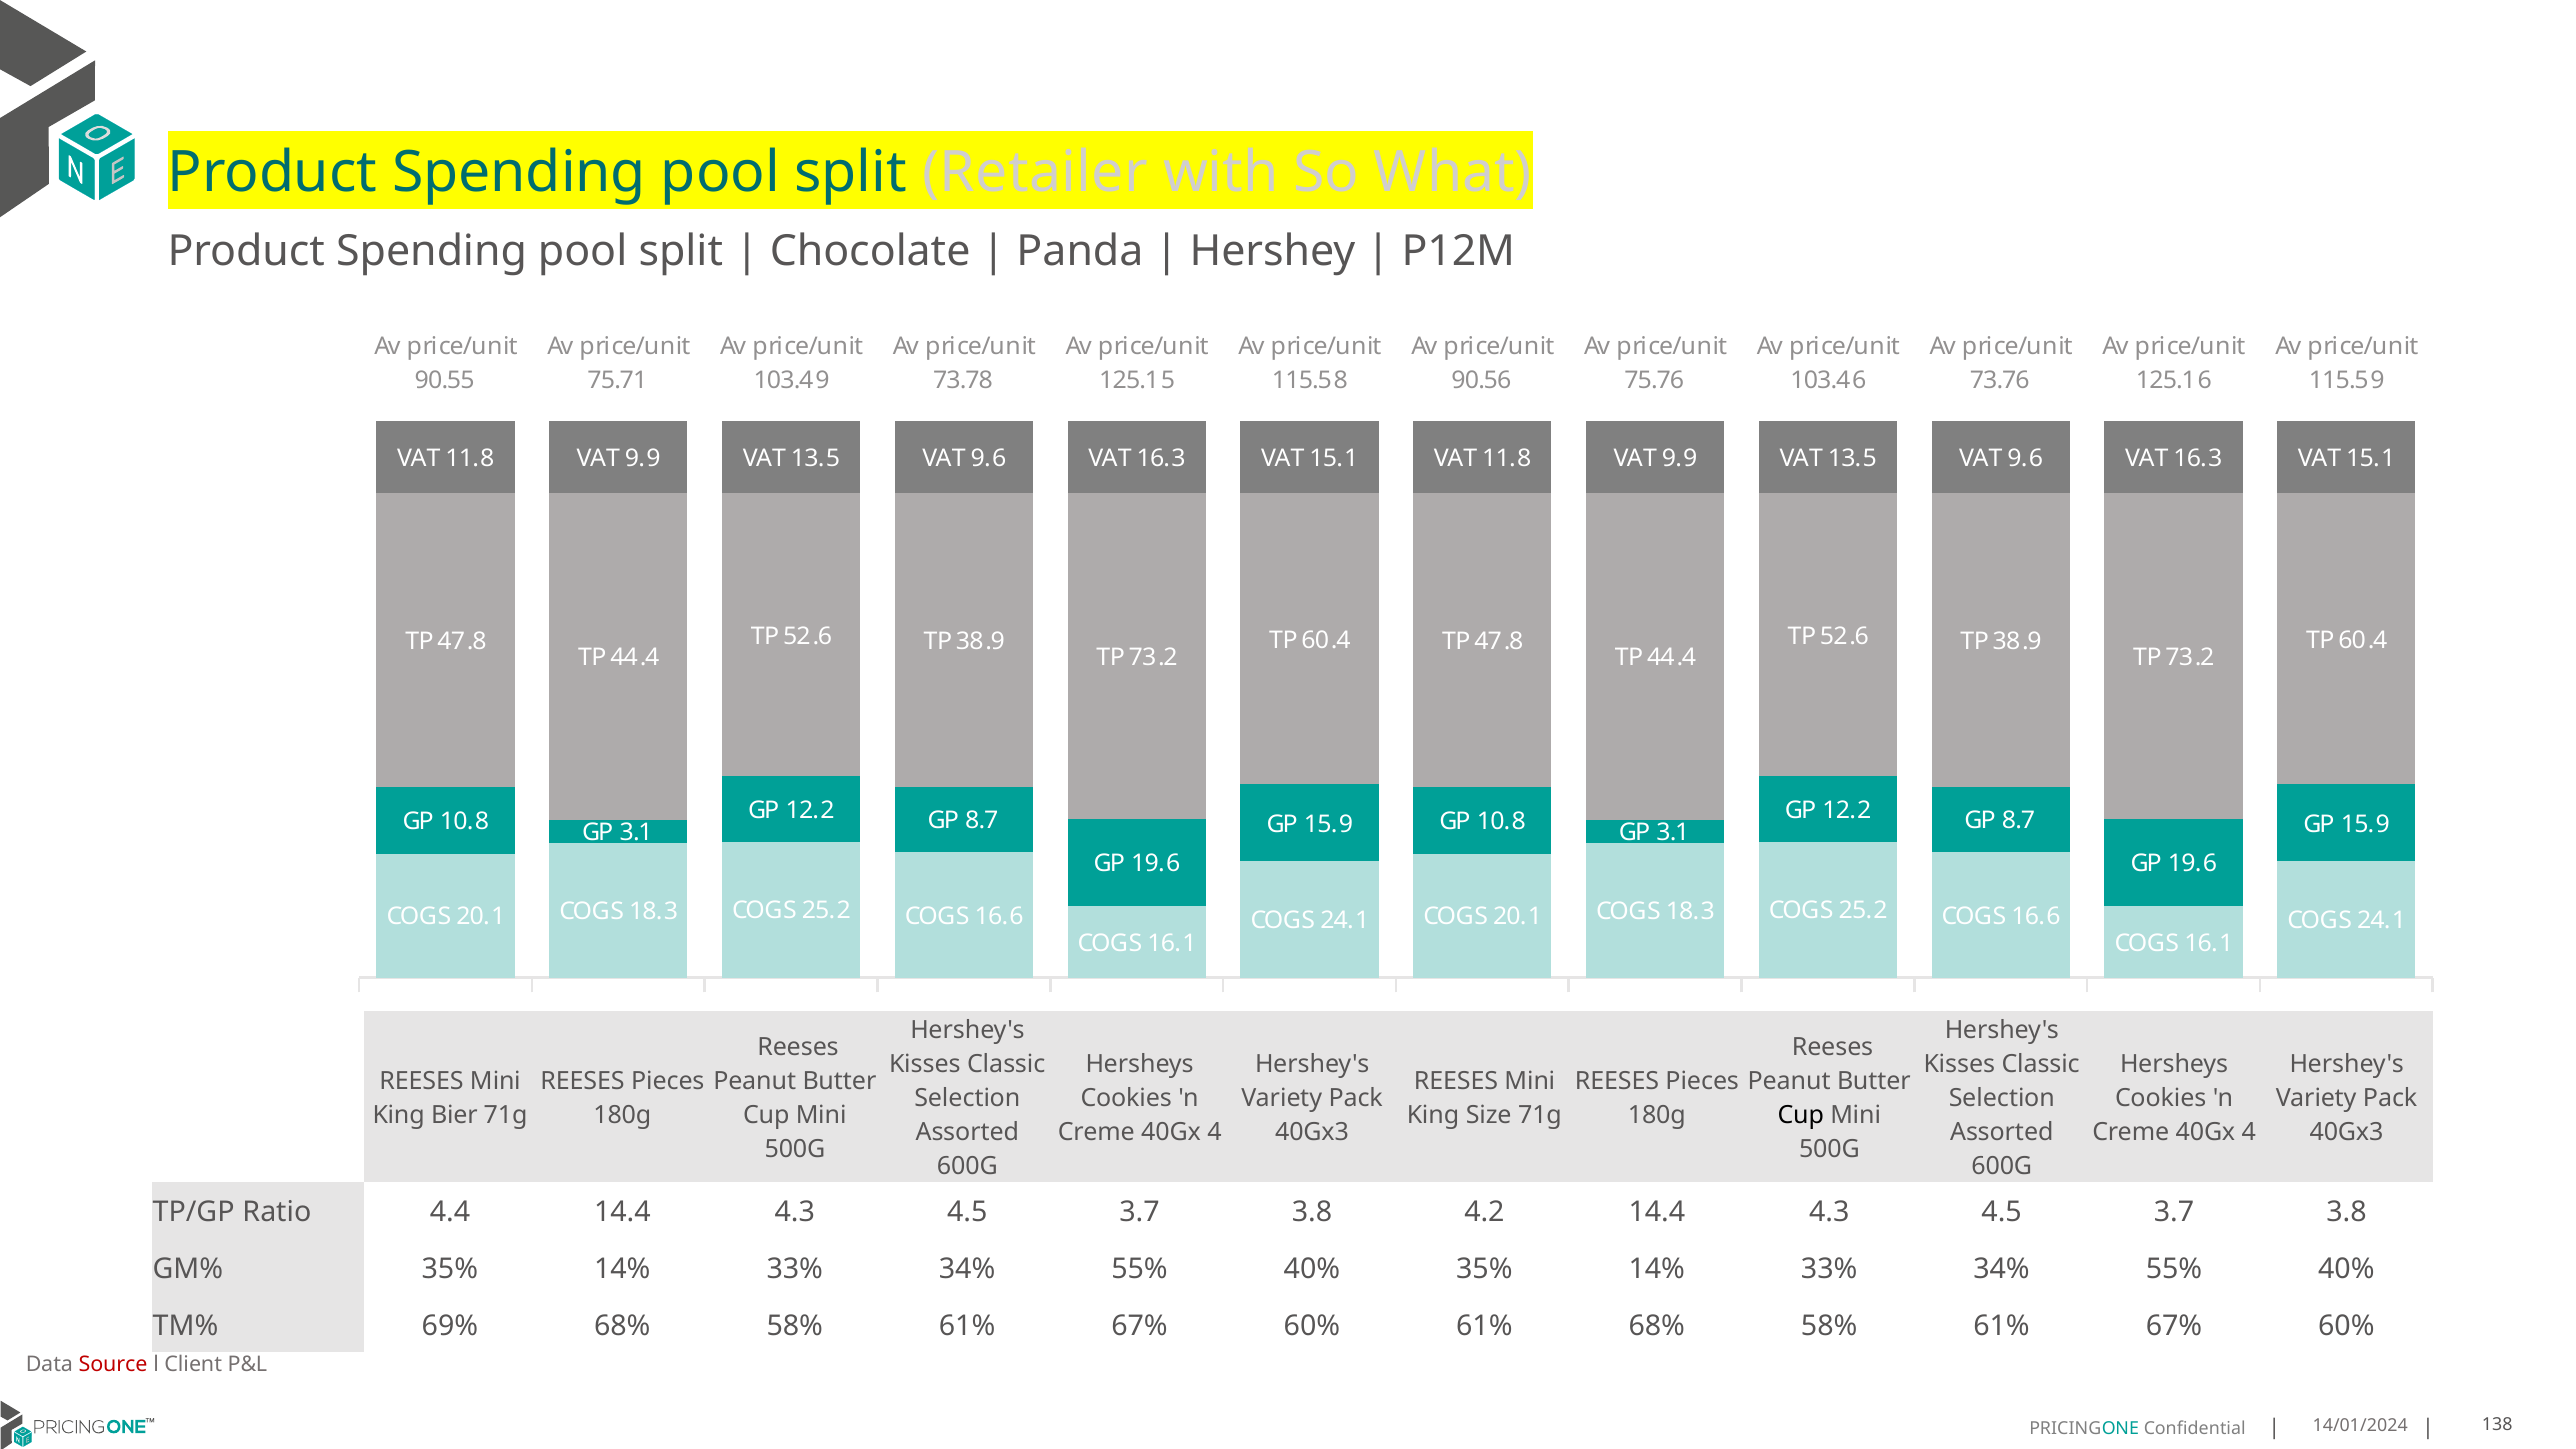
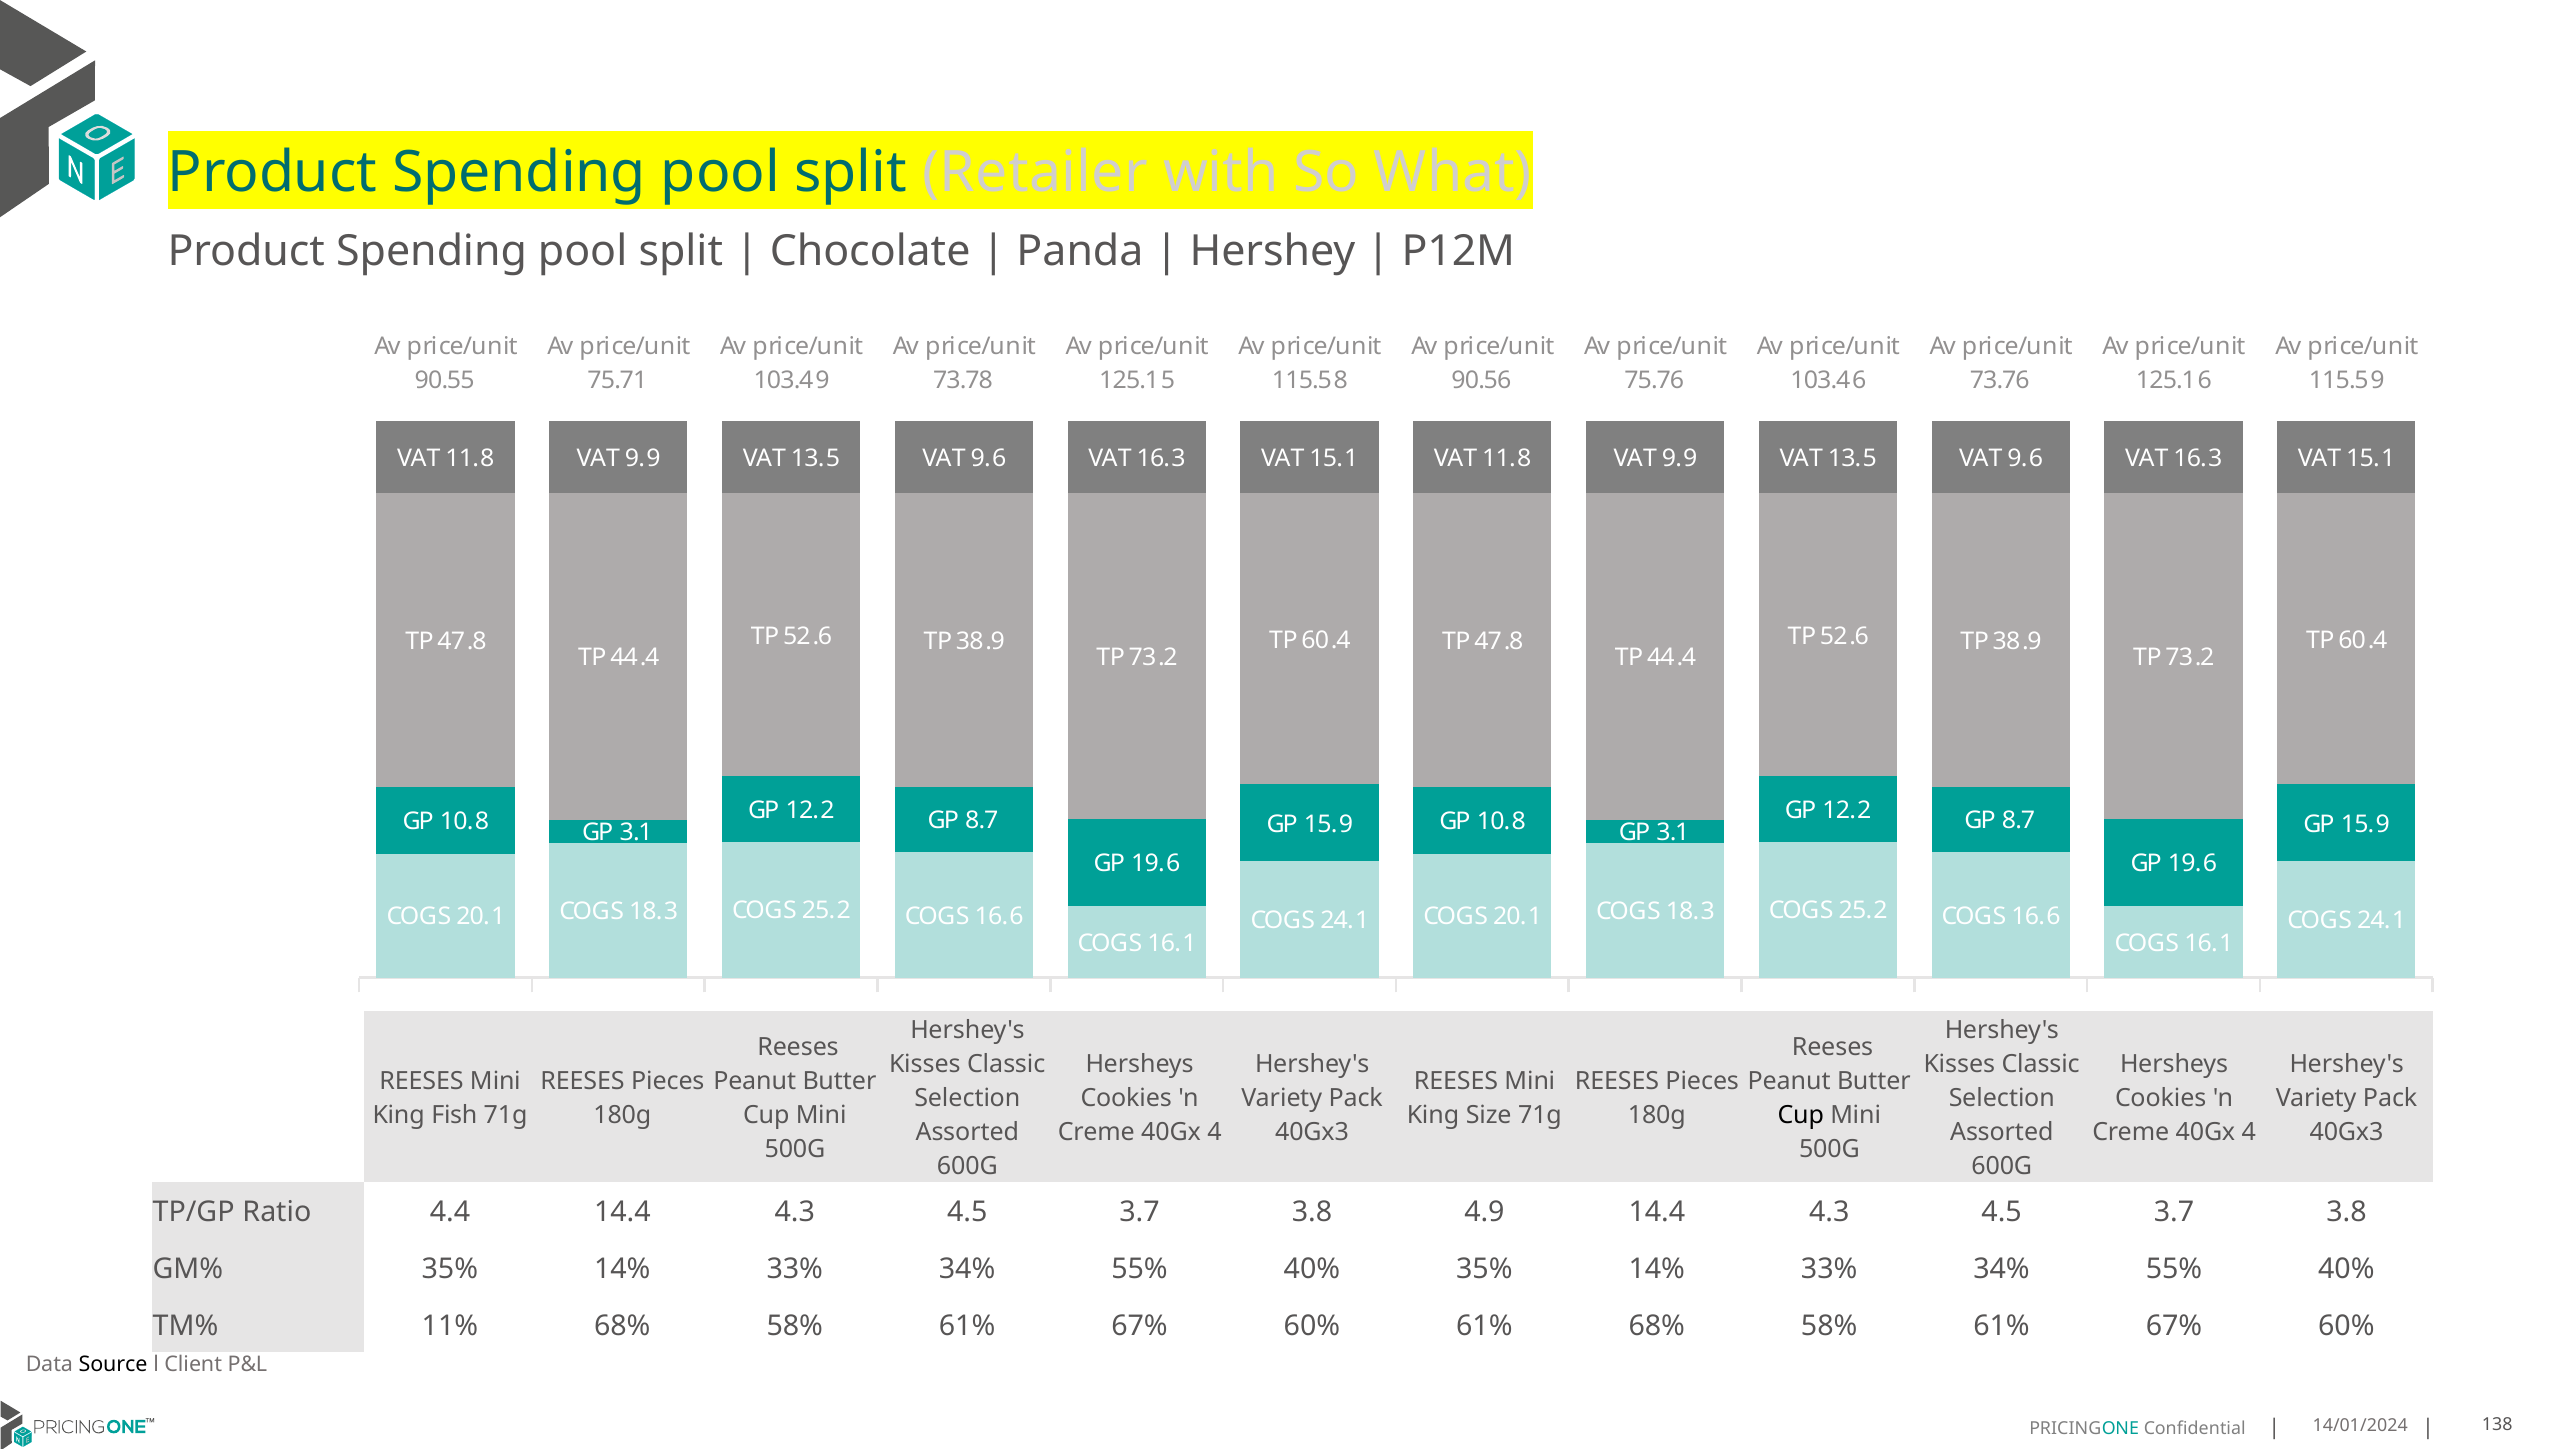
Bier: Bier -> Fish
4.2: 4.2 -> 4.9
69%: 69% -> 11%
Source colour: red -> black
